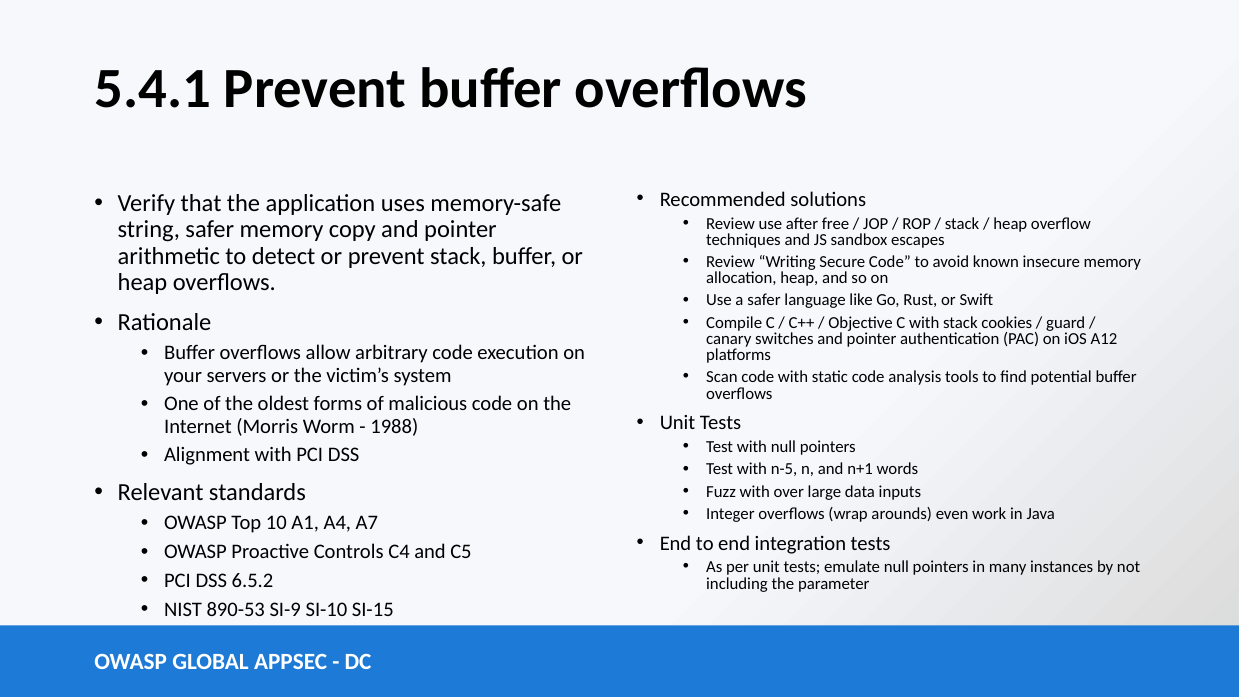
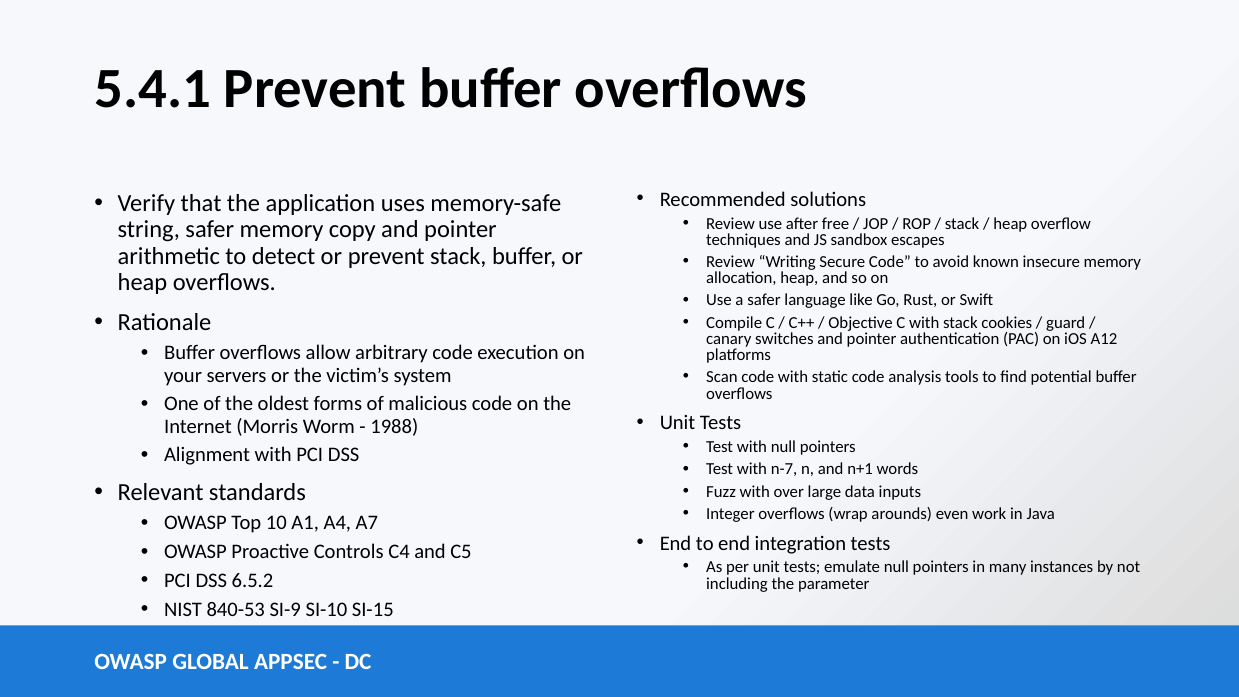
n-5: n-5 -> n-7
890-53: 890-53 -> 840-53
